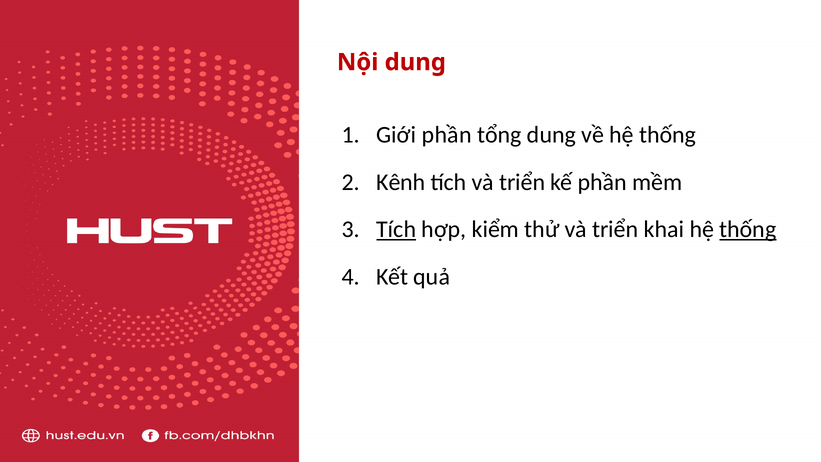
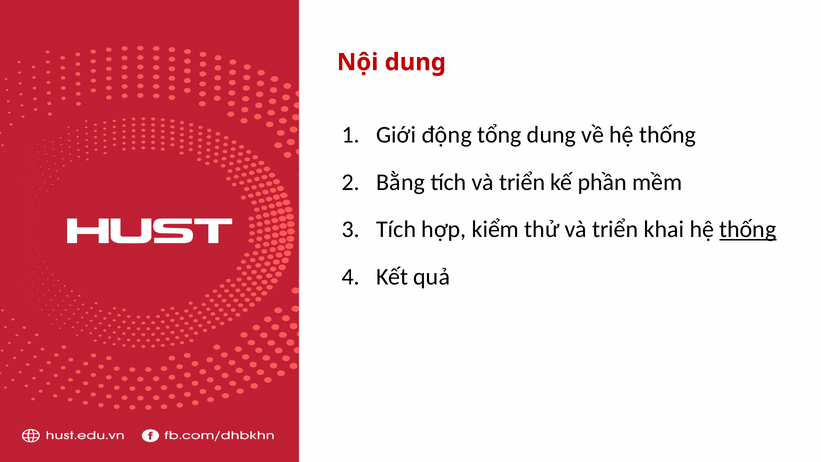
Giới phần: phần -> động
Kênh: Kênh -> Bằng
Tích at (396, 229) underline: present -> none
